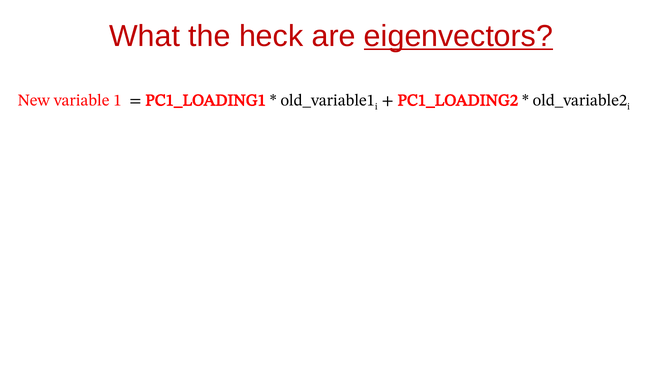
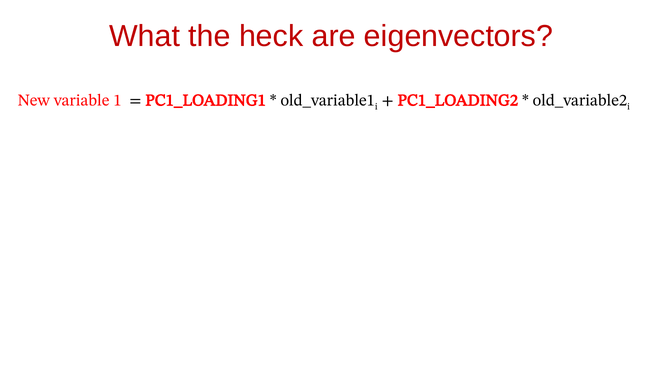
eigenvectors underline: present -> none
